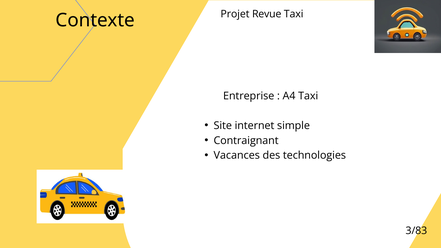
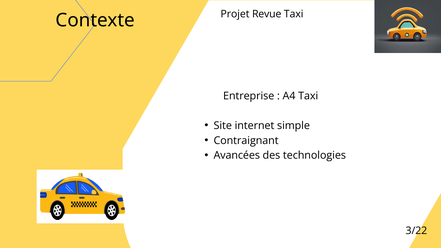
Vacances: Vacances -> Avancées
3/83: 3/83 -> 3/22
